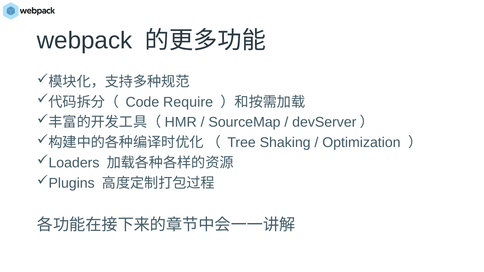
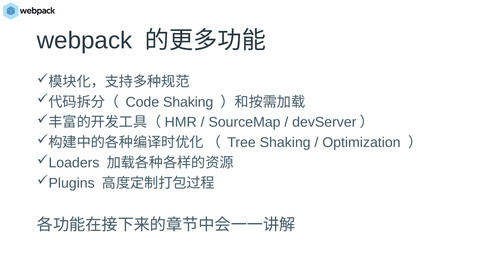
Code Require: Require -> Shaking
